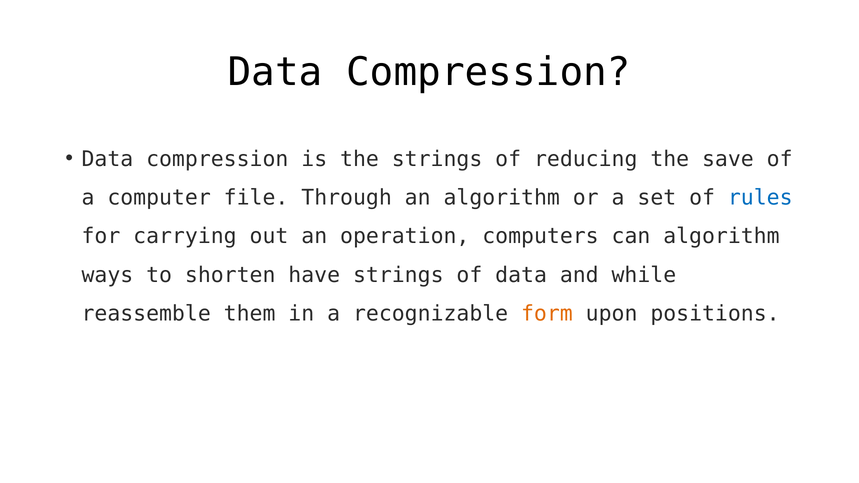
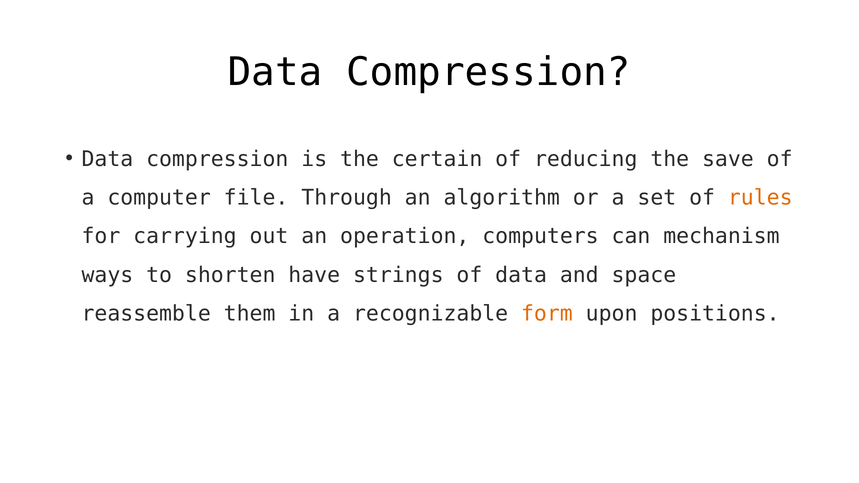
the strings: strings -> certain
rules colour: blue -> orange
can algorithm: algorithm -> mechanism
while: while -> space
